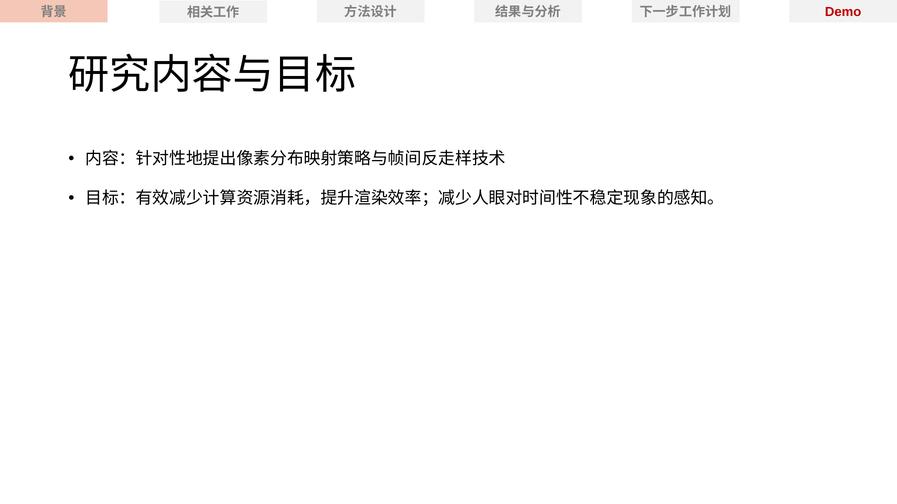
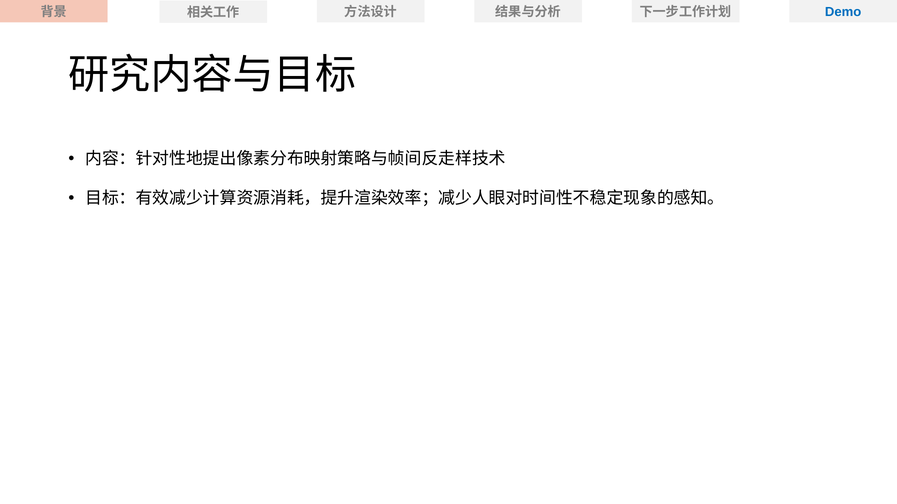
Demo colour: red -> blue
